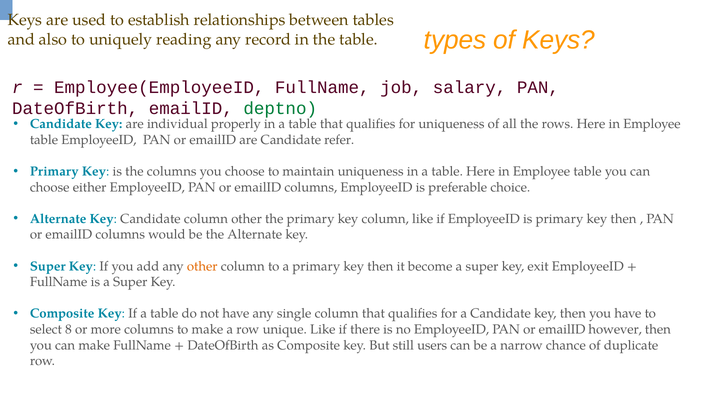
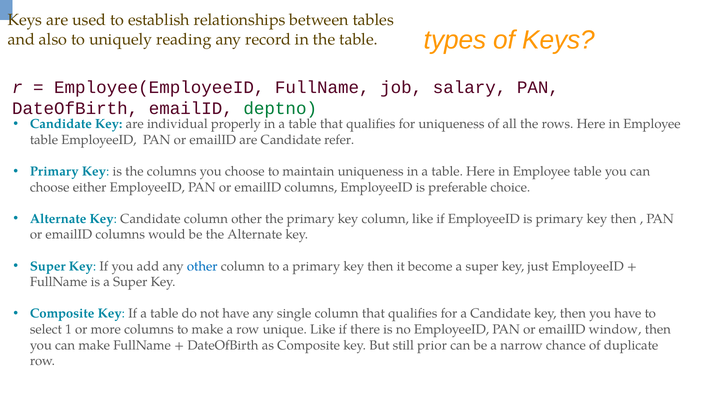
other at (202, 266) colour: orange -> blue
exit: exit -> just
8: 8 -> 1
however: however -> window
users: users -> prior
